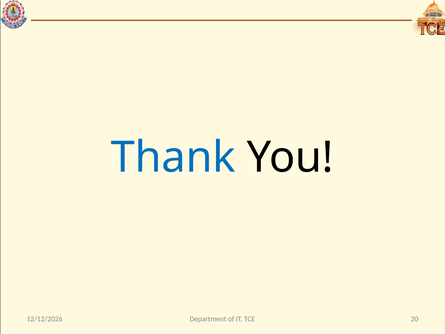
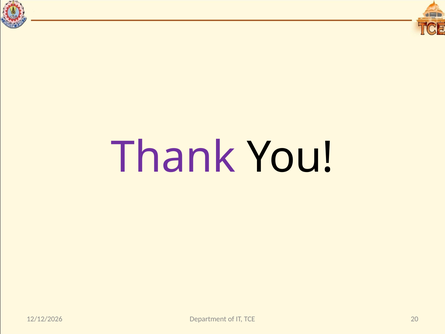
Thank colour: blue -> purple
